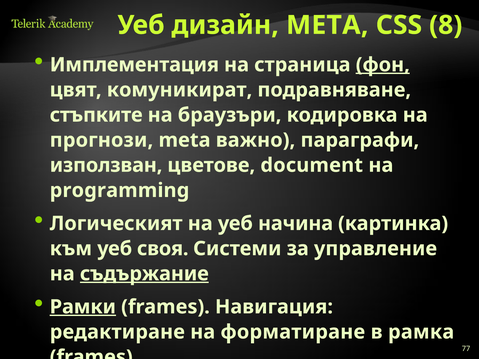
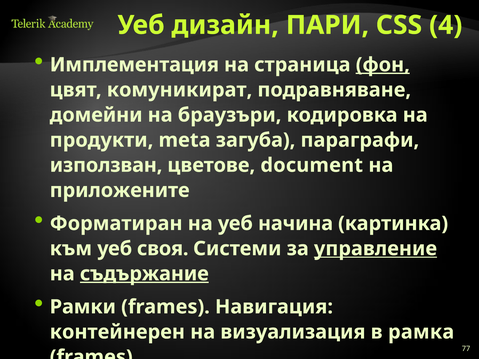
дизайн META: META -> ПАРИ
8: 8 -> 4
стъпките: стъпките -> домейни
прогнози: прогнози -> продукти
важно: важно -> загуба
programming: programming -> приложените
Логическият: Логическият -> Форматиран
управление underline: none -> present
Рамки underline: present -> none
редактиране: редактиране -> контейнерен
форматиране: форматиране -> визуализация
